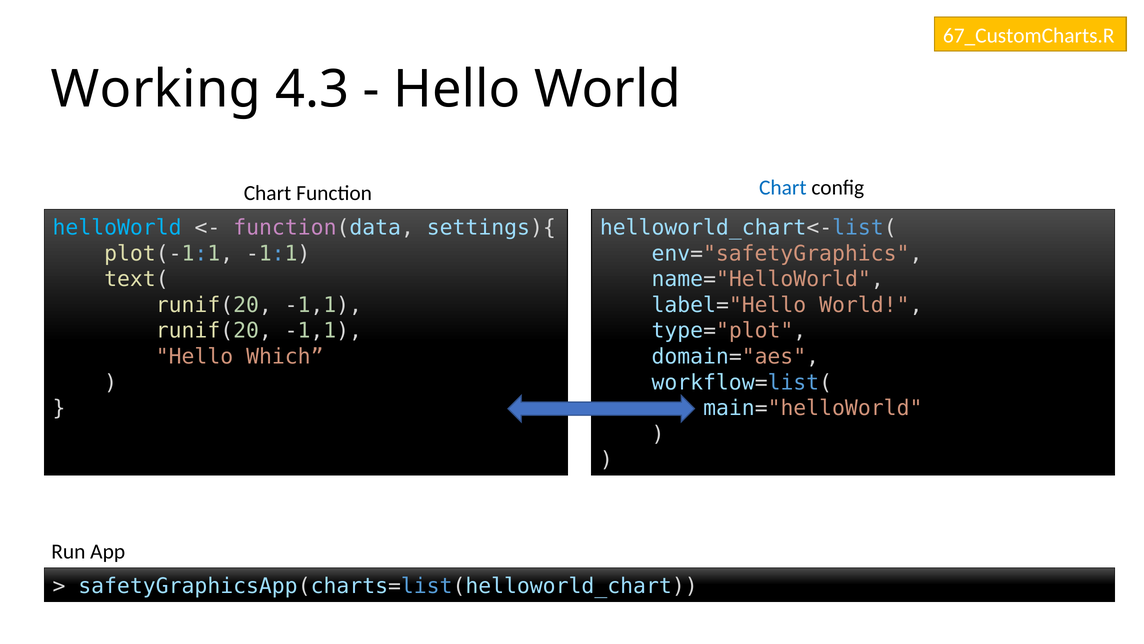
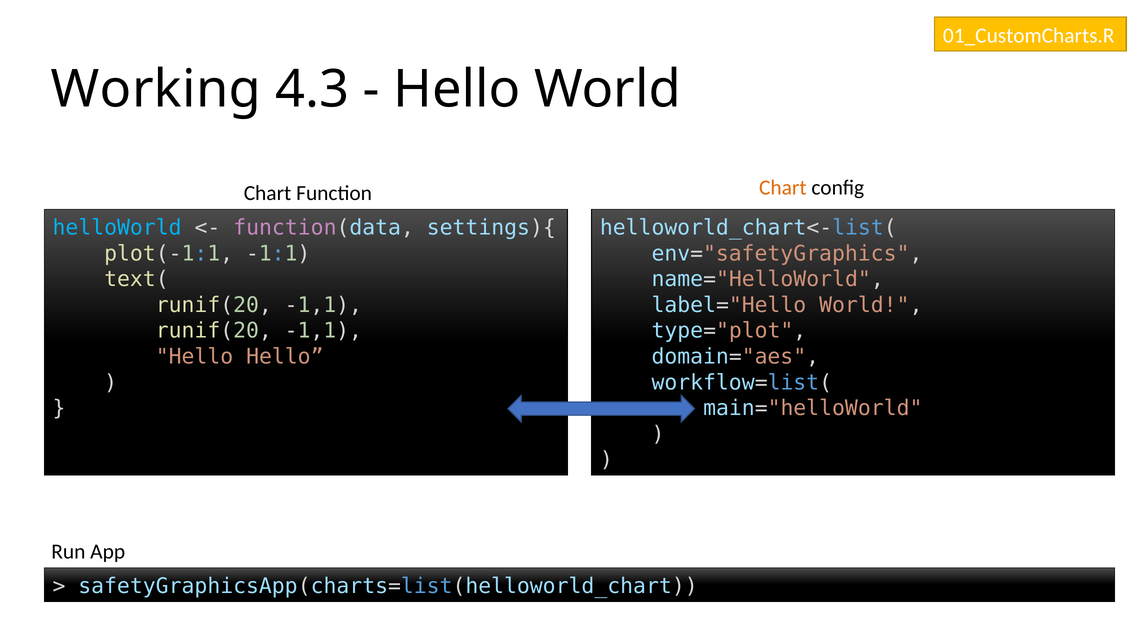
67_CustomCharts.R: 67_CustomCharts.R -> 01_CustomCharts.R
Chart at (783, 188) colour: blue -> orange
Hello Which: Which -> Hello
